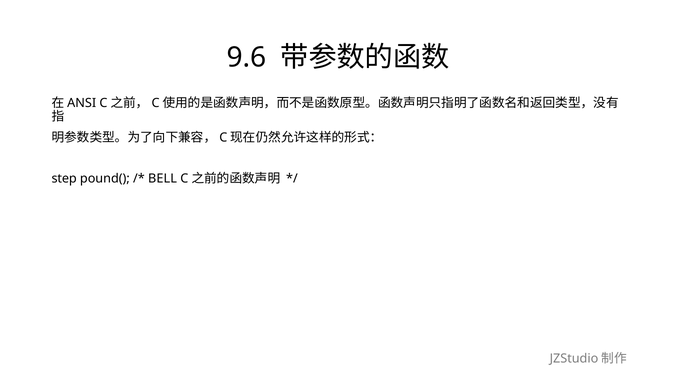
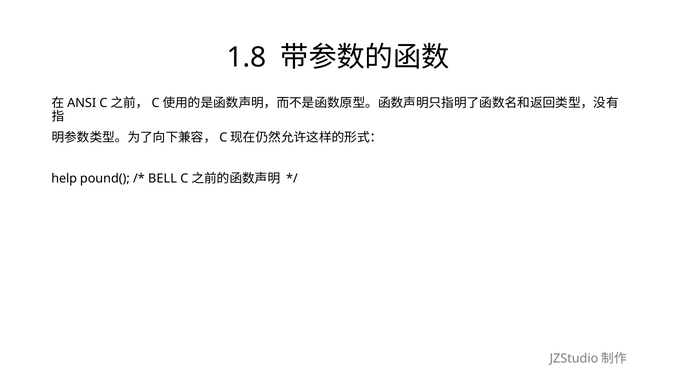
9.6: 9.6 -> 1.8
step: step -> help
